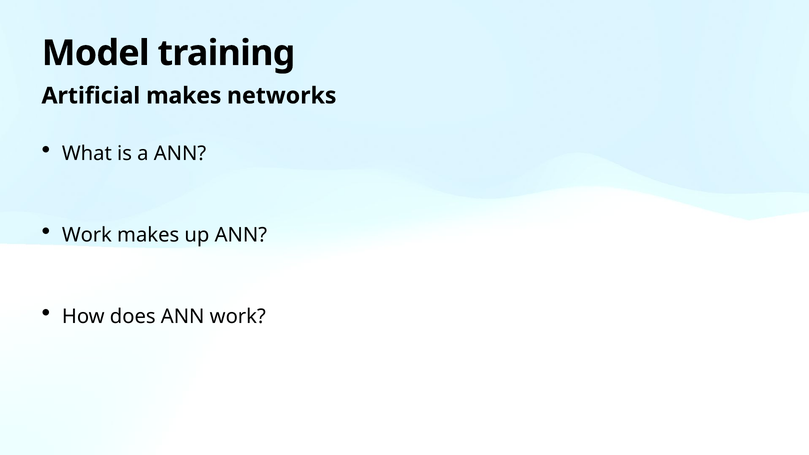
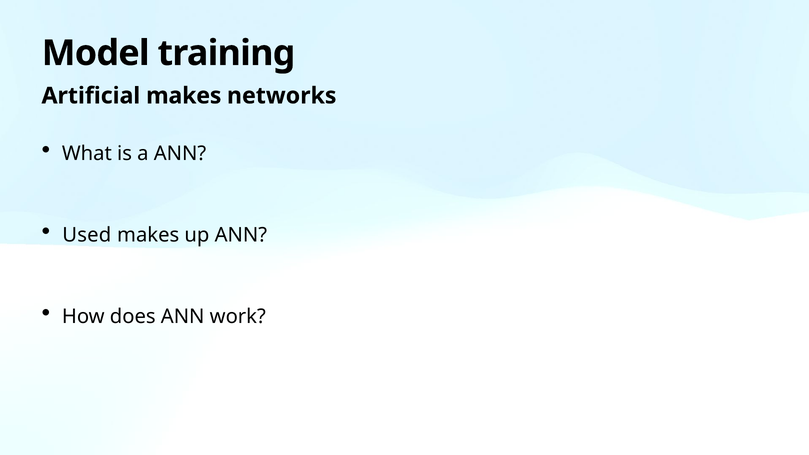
Work at (87, 235): Work -> Used
